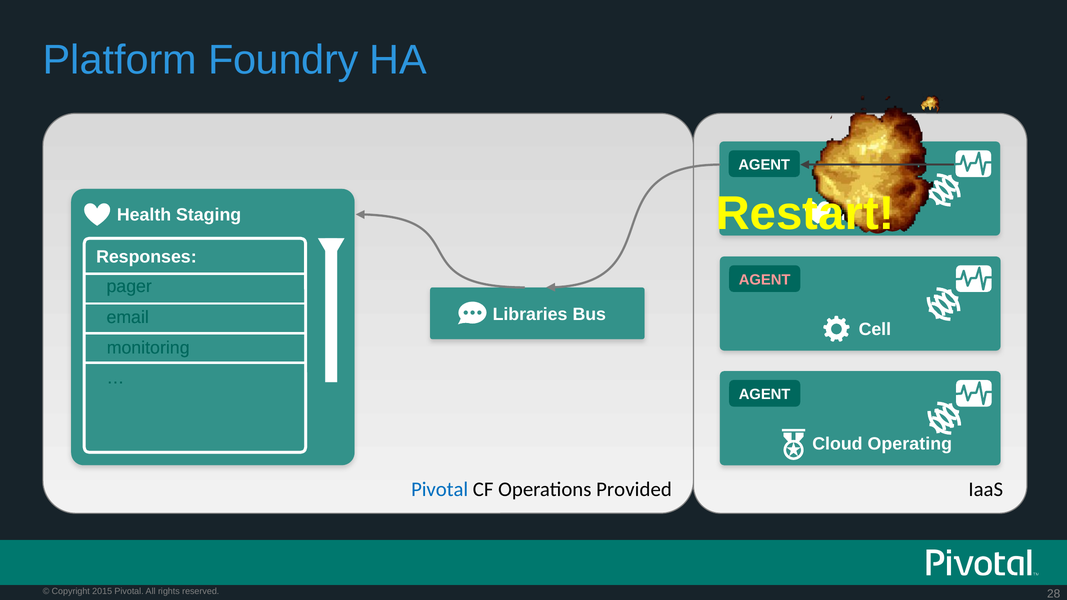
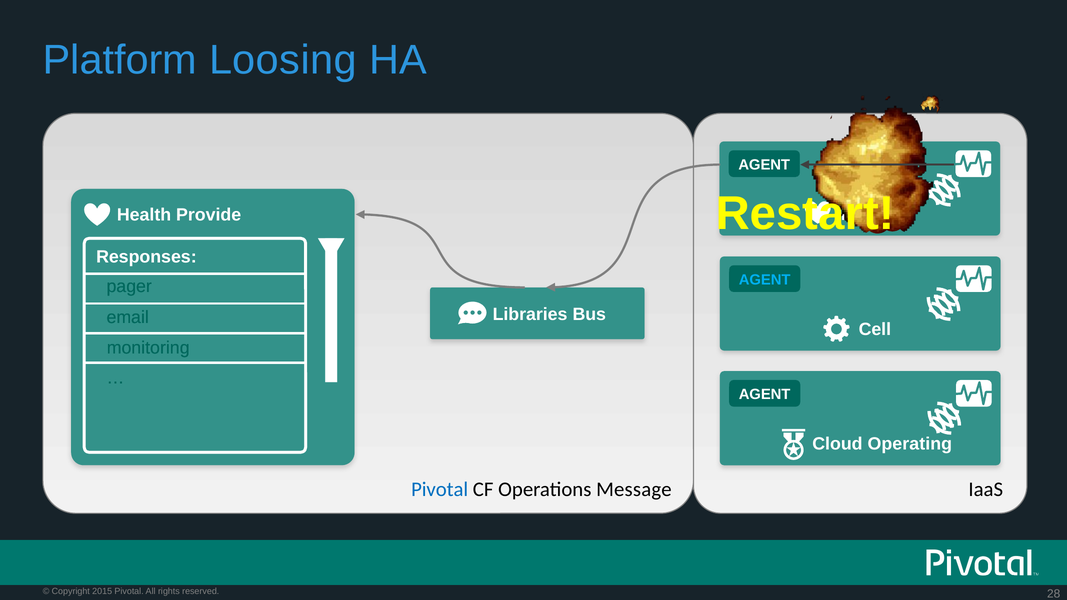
Foundry: Foundry -> Loosing
Staging: Staging -> Provide
AGENT at (765, 280) colour: pink -> light blue
Provided: Provided -> Message
